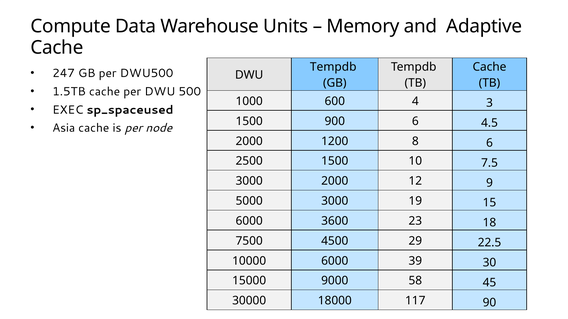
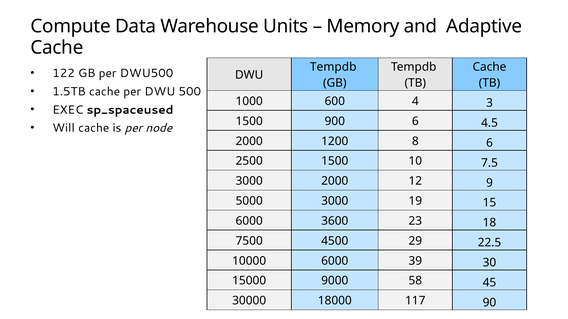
247: 247 -> 122
Asia: Asia -> Will
